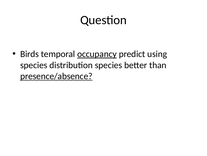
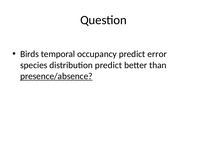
occupancy underline: present -> none
using: using -> error
distribution species: species -> predict
